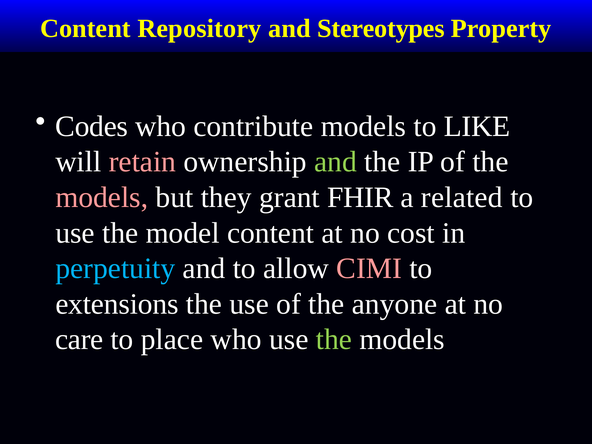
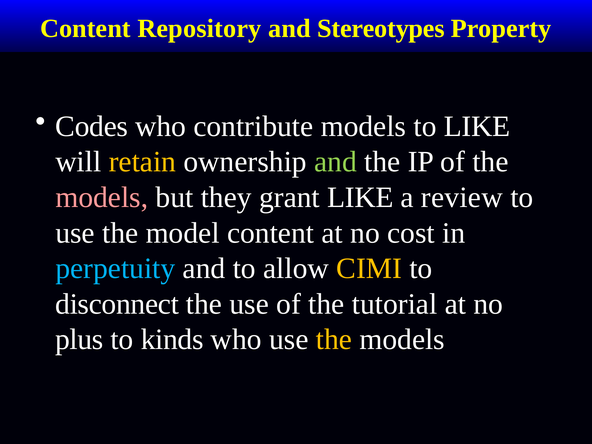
retain colour: pink -> yellow
grant FHIR: FHIR -> LIKE
related: related -> review
CIMI colour: pink -> yellow
extensions: extensions -> disconnect
anyone: anyone -> tutorial
care: care -> plus
place: place -> kinds
the at (334, 339) colour: light green -> yellow
